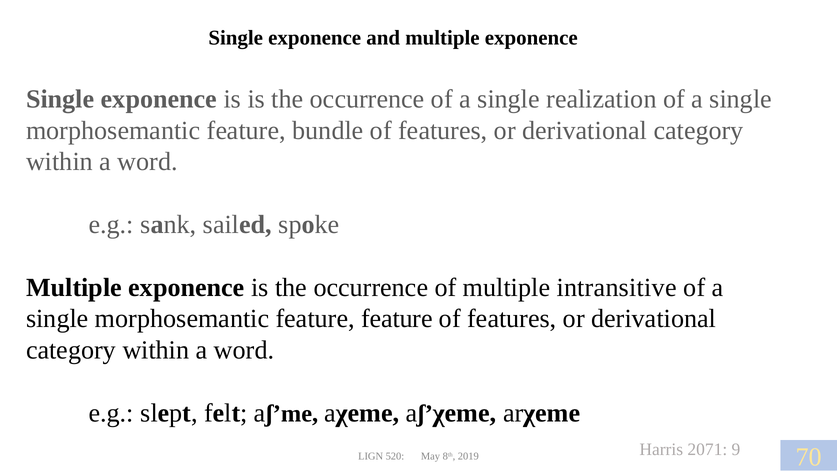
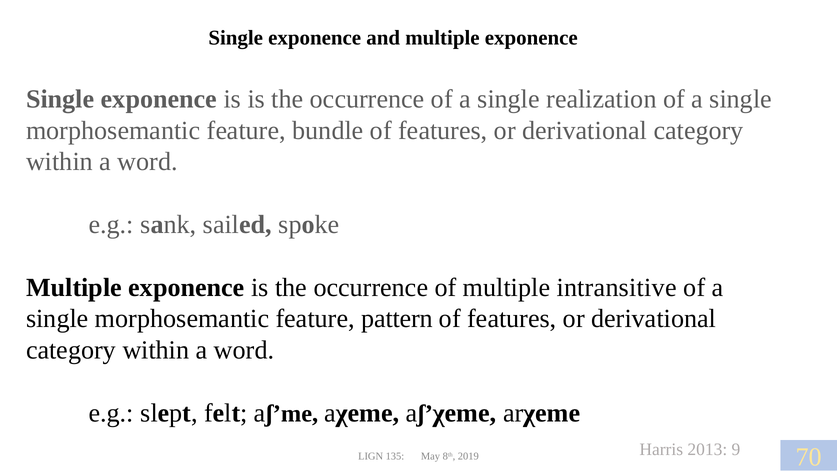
feature feature: feature -> pattern
520: 520 -> 135
2071: 2071 -> 2013
